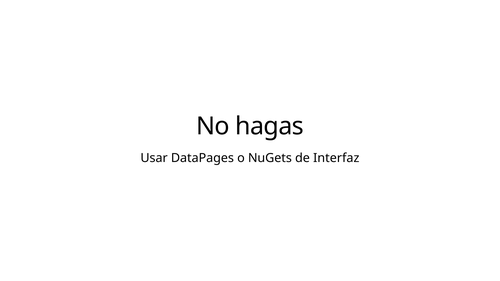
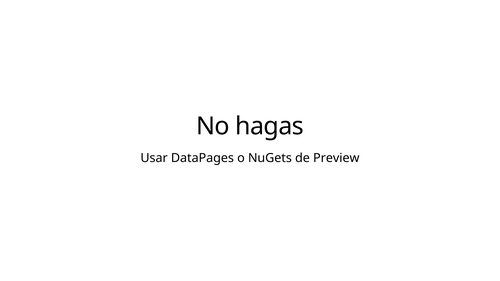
Interfaz: Interfaz -> Preview
